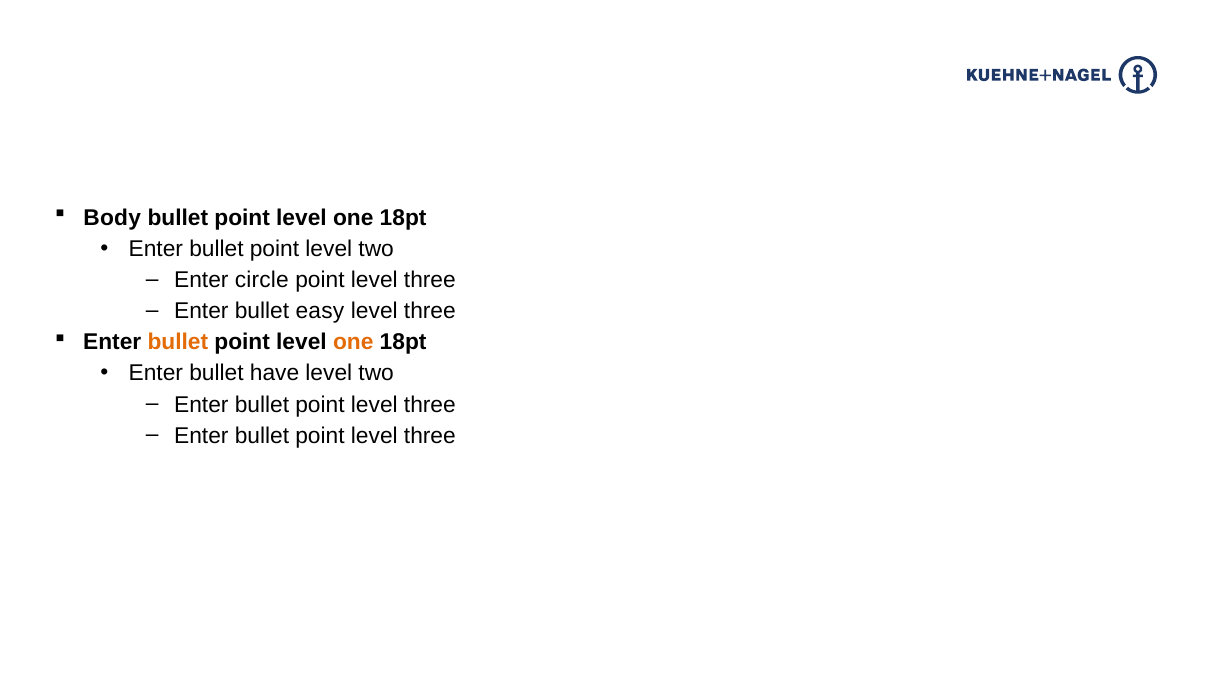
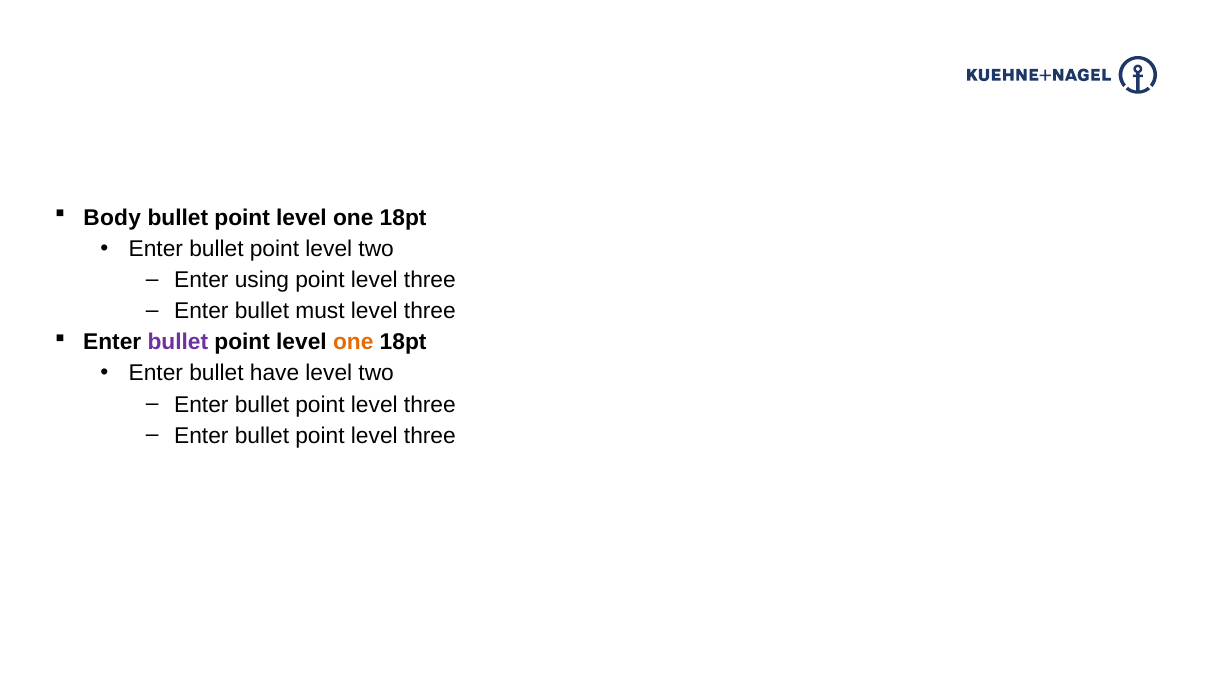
circle: circle -> using
easy: easy -> must
bullet at (178, 342) colour: orange -> purple
